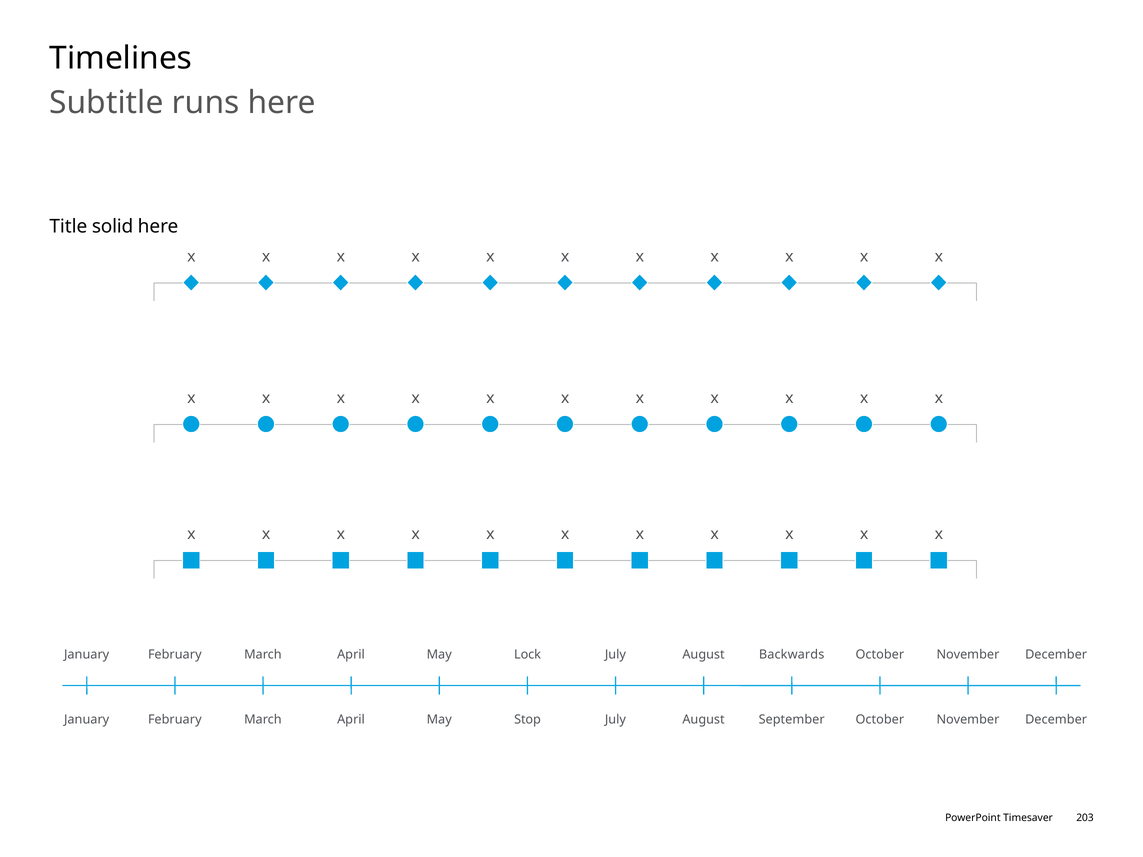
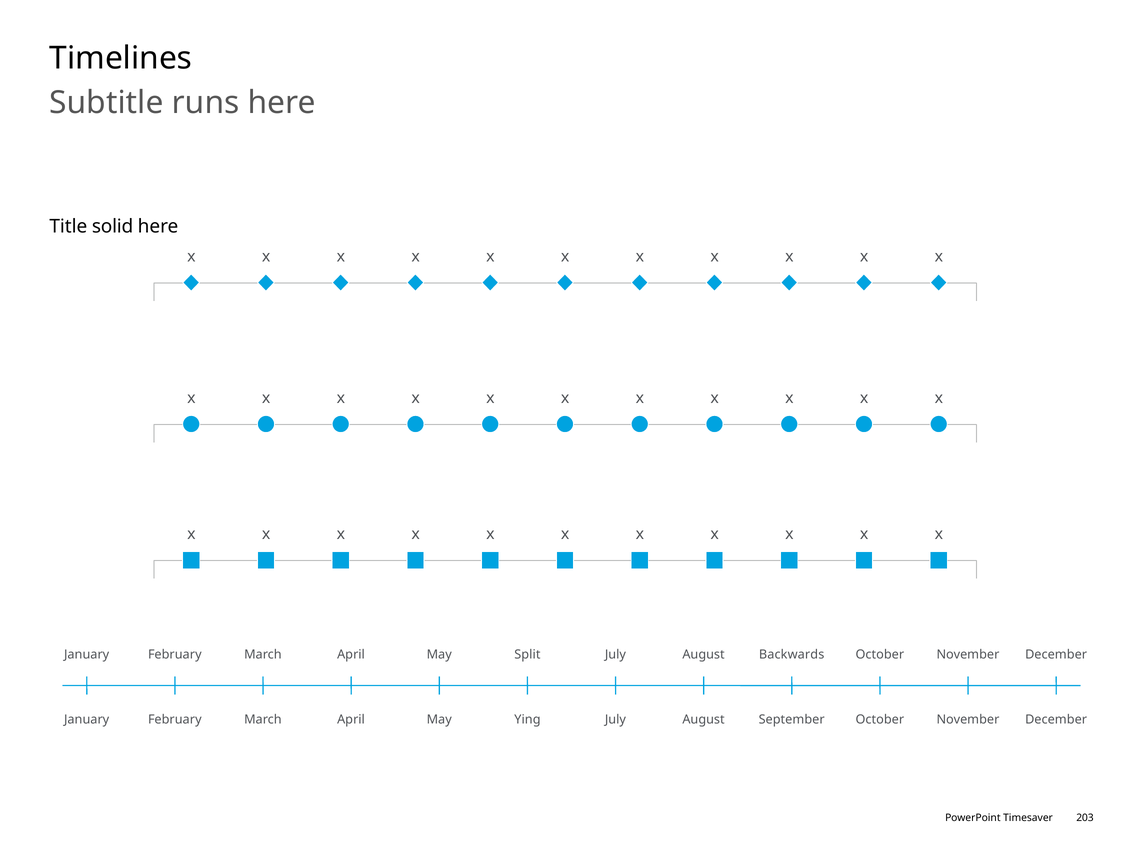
Lock: Lock -> Split
Stop: Stop -> Ying
